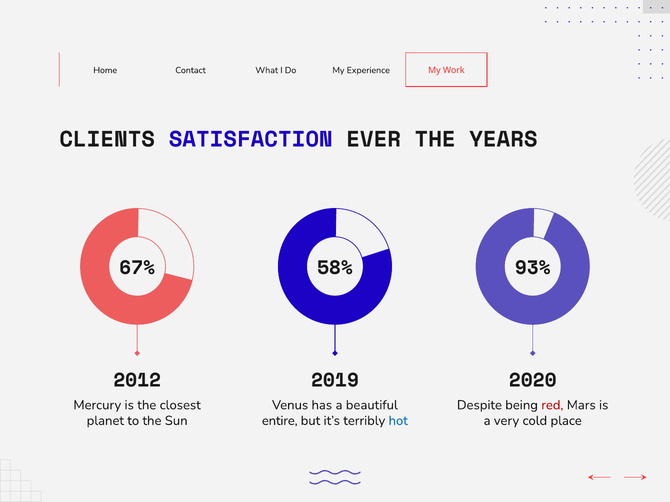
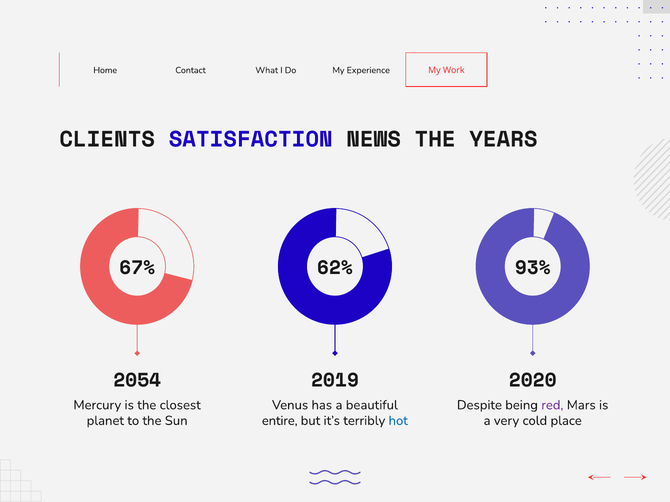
EVER: EVER -> NEWS
58%: 58% -> 62%
2012: 2012 -> 2054
red colour: red -> purple
